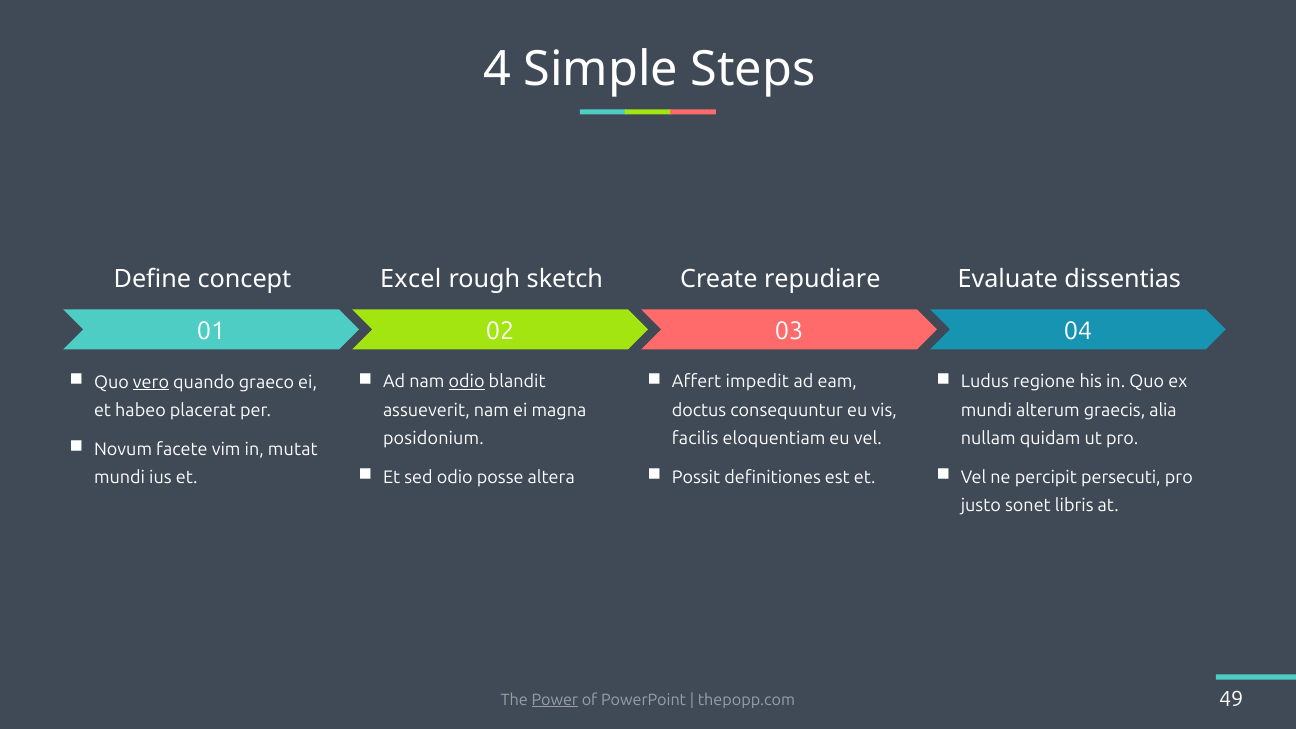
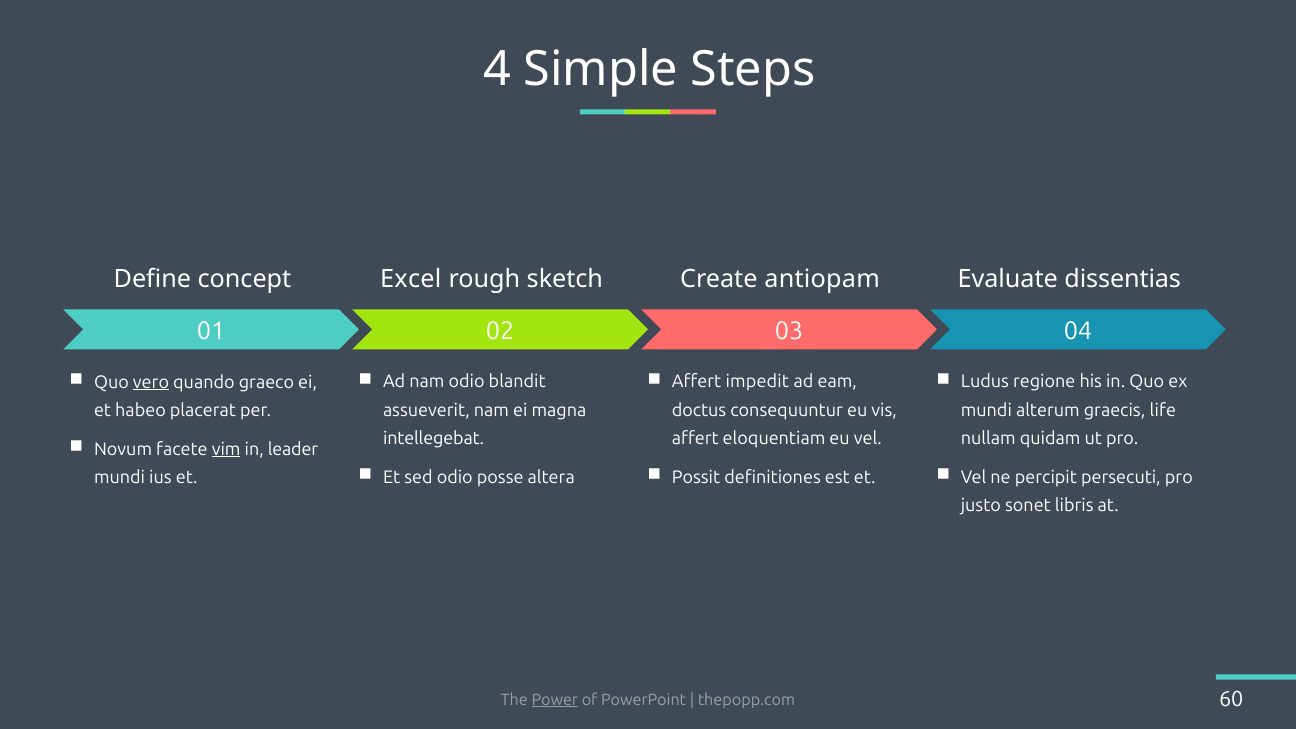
repudiare: repudiare -> antiopam
odio at (467, 382) underline: present -> none
alia: alia -> life
posidonium: posidonium -> intellegebat
facilis at (695, 438): facilis -> affert
vim underline: none -> present
mutat: mutat -> leader
49: 49 -> 60
